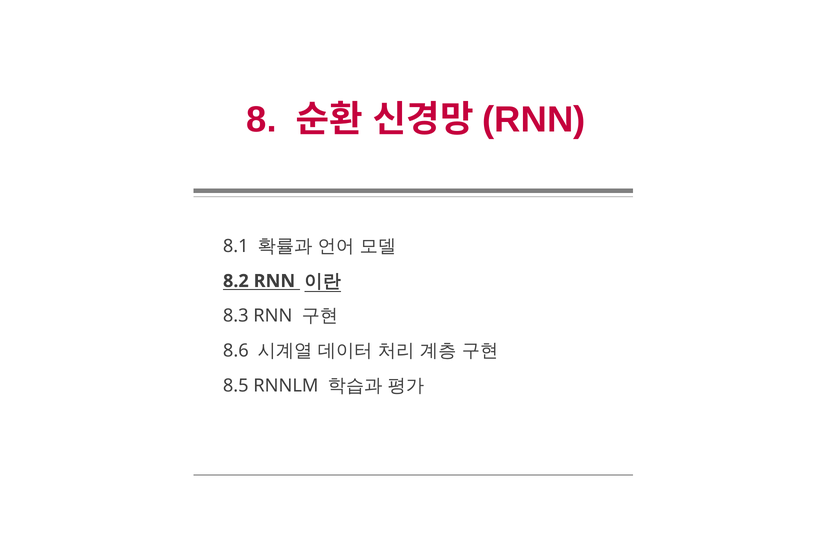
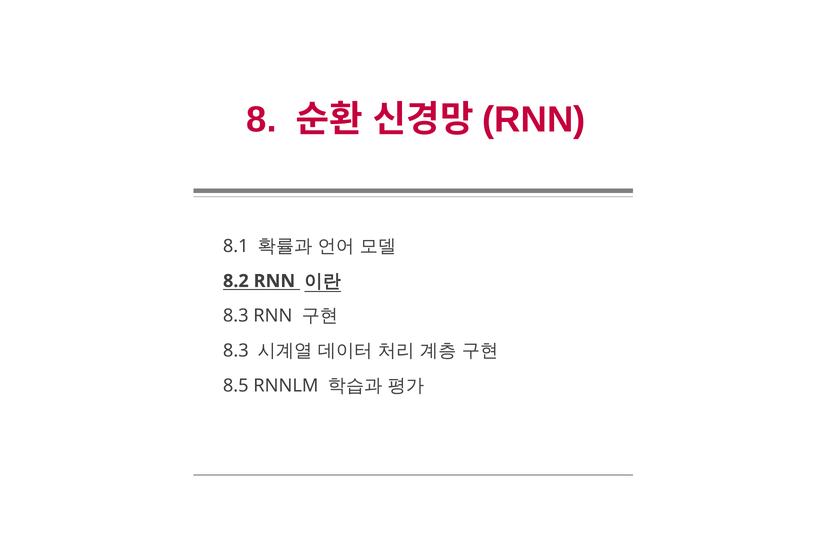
8.6 at (236, 351): 8.6 -> 8.3
